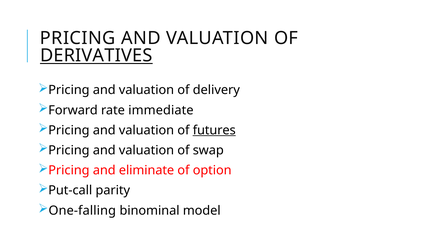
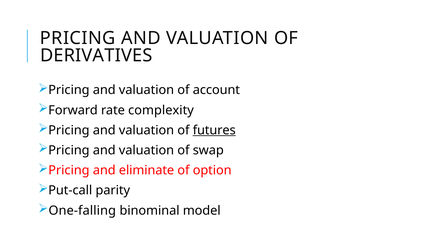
DERIVATIVES underline: present -> none
delivery: delivery -> account
immediate: immediate -> complexity
